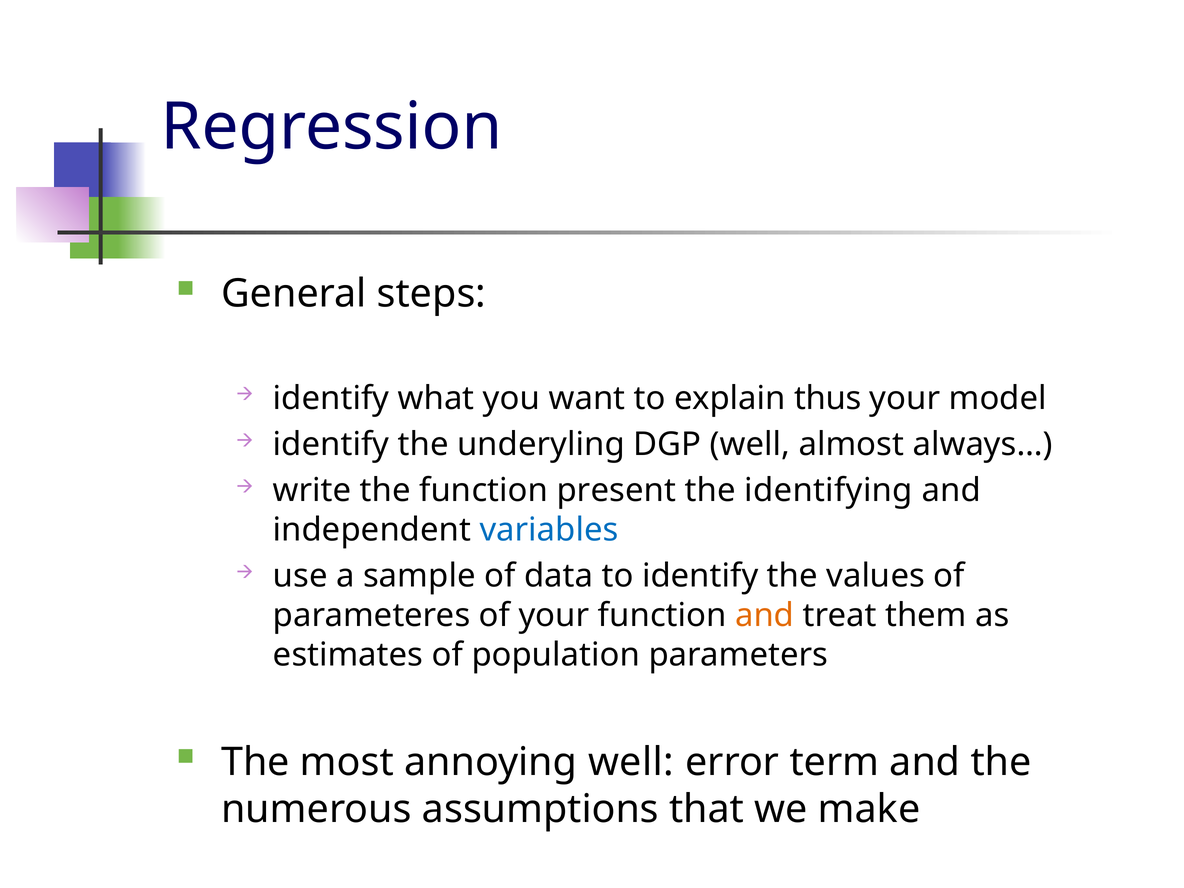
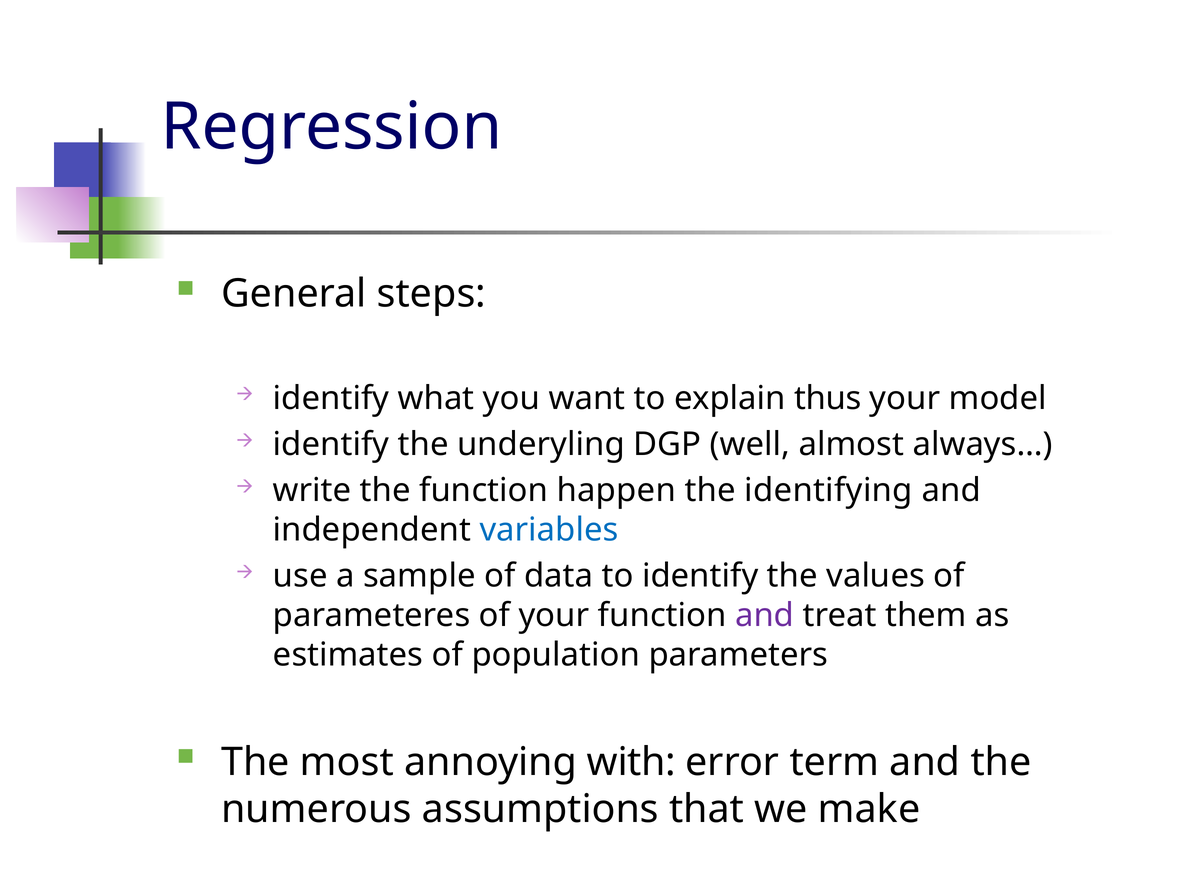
present: present -> happen
and at (765, 616) colour: orange -> purple
annoying well: well -> with
